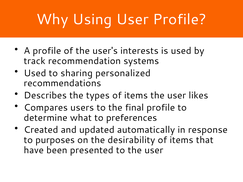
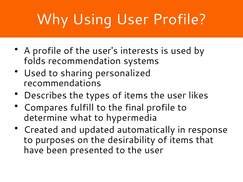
track: track -> folds
users: users -> fulfill
preferences: preferences -> hypermedia
